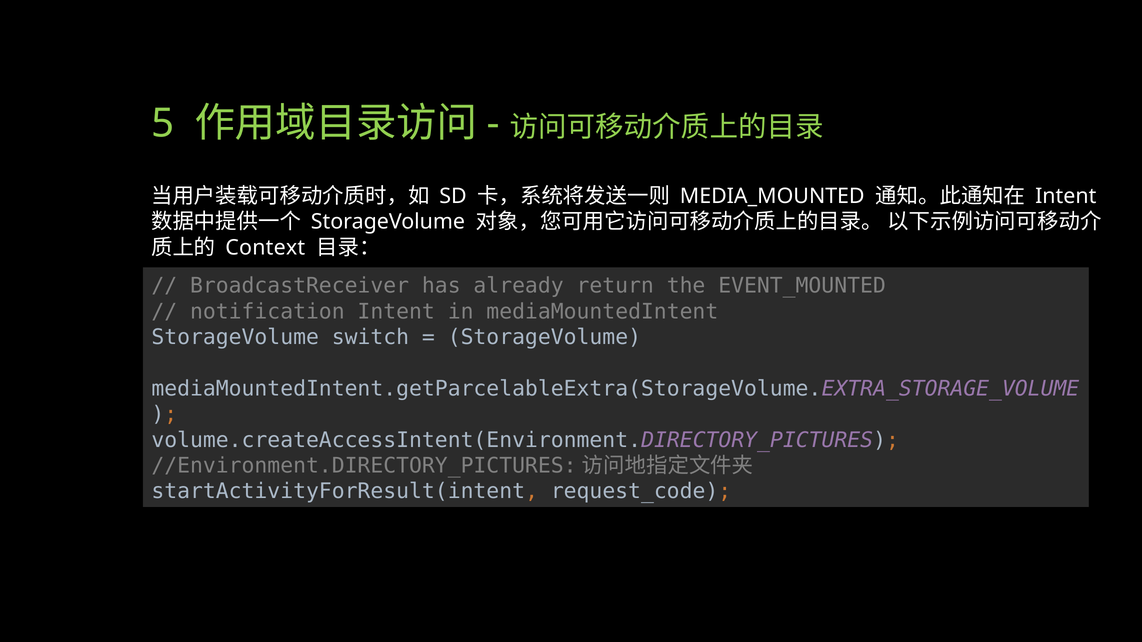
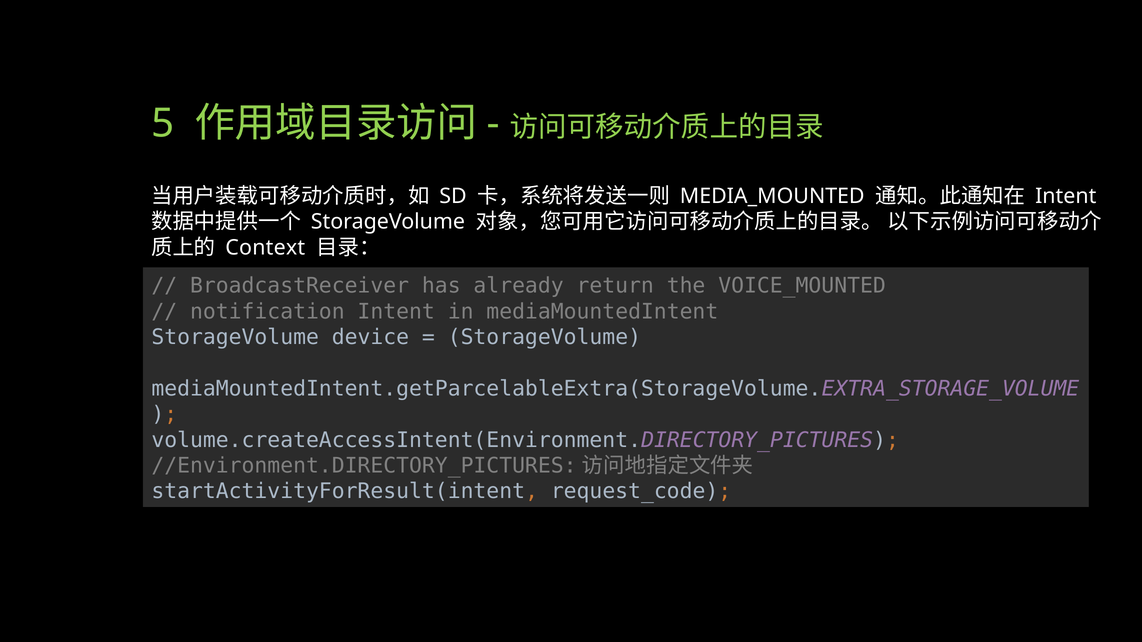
EVENT_MOUNTED: EVENT_MOUNTED -> VOICE_MOUNTED
switch: switch -> device
